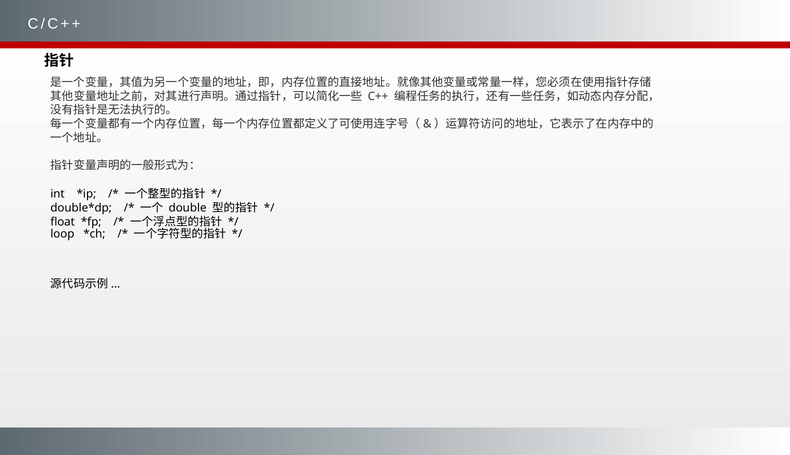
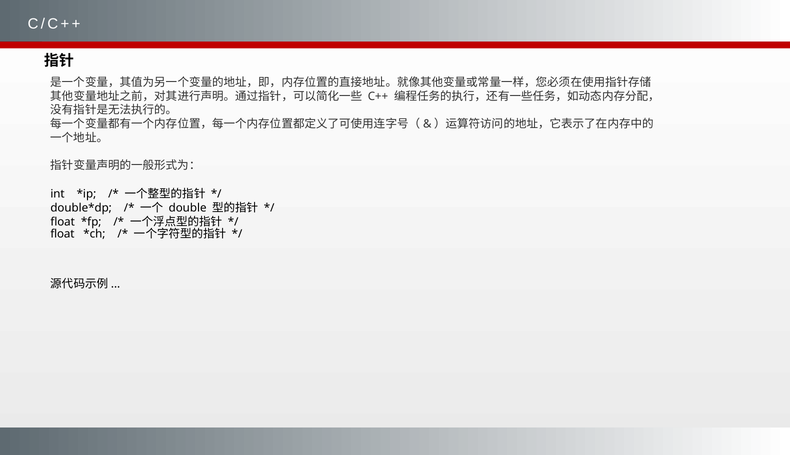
loop at (62, 234): loop -> float
